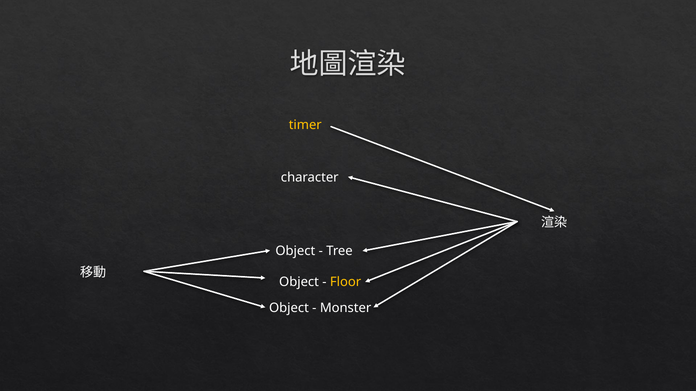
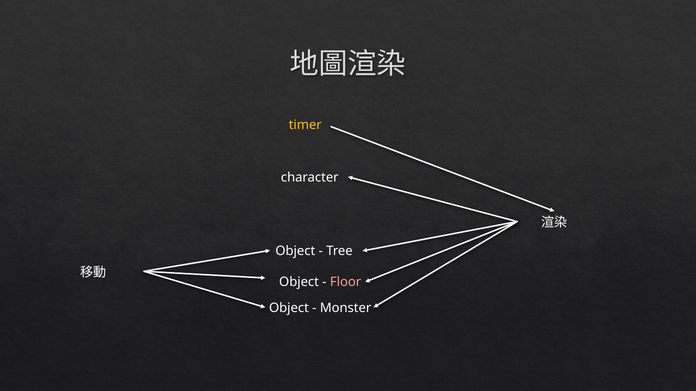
Floor colour: yellow -> pink
